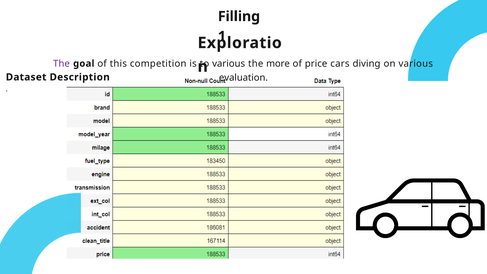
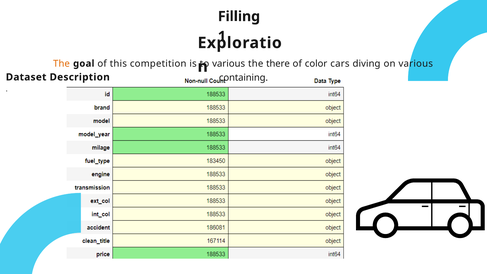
The at (61, 64) colour: purple -> orange
more: more -> there
price: price -> color
evaluation: evaluation -> containing
